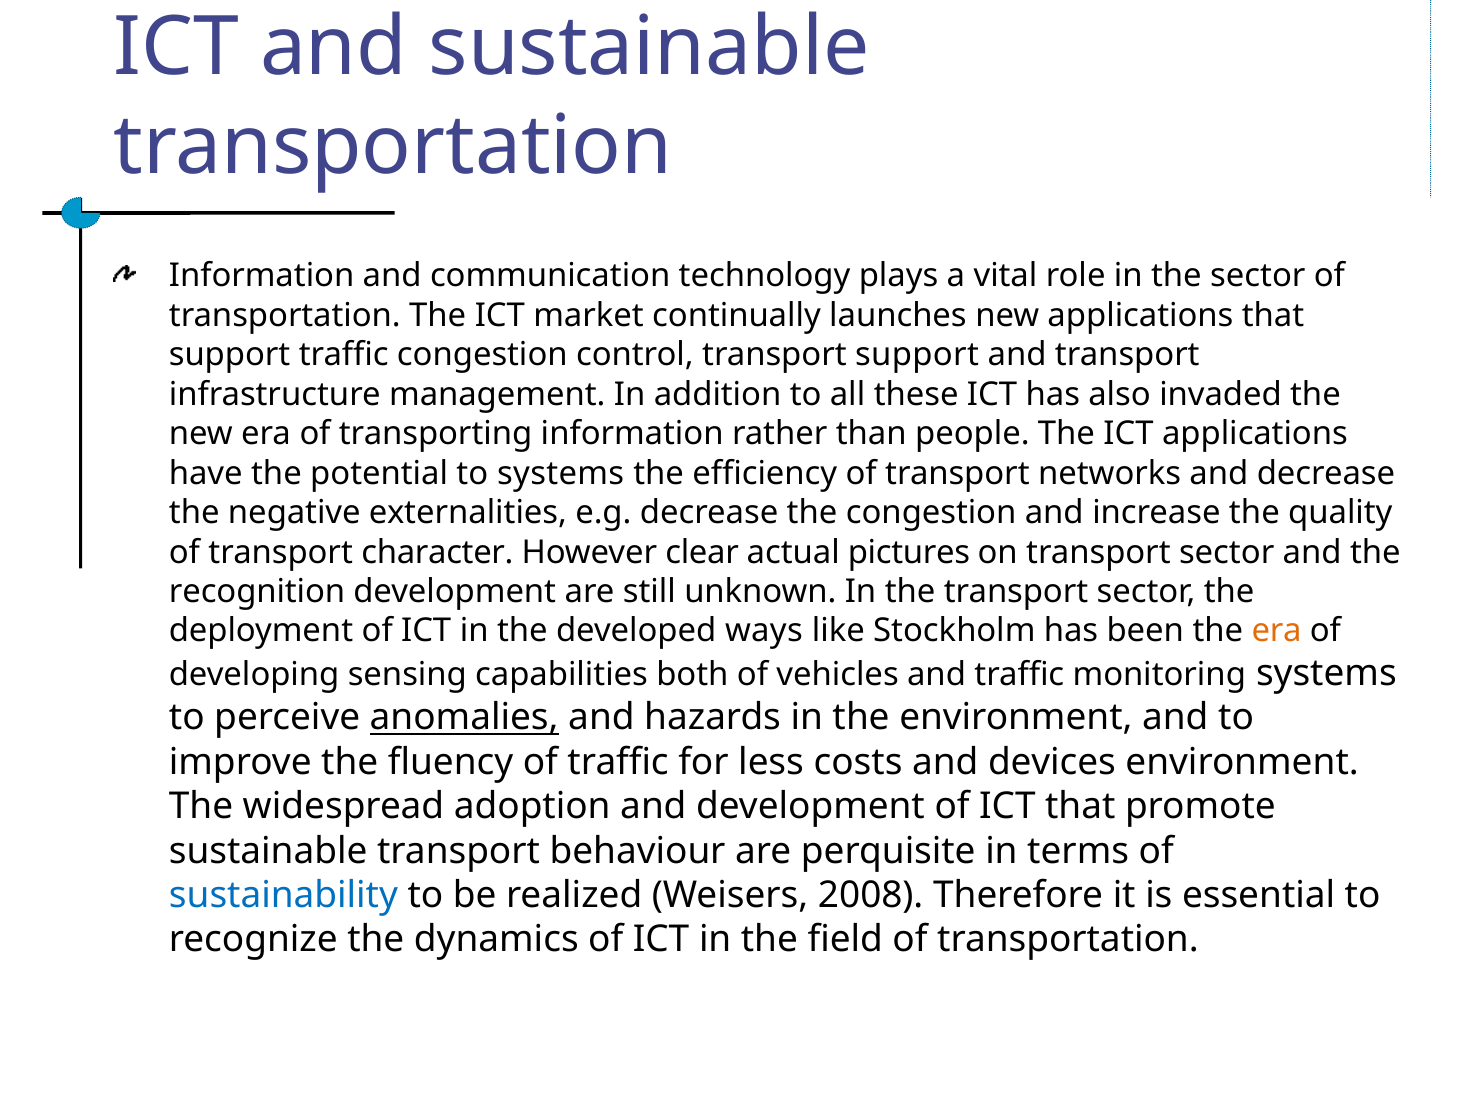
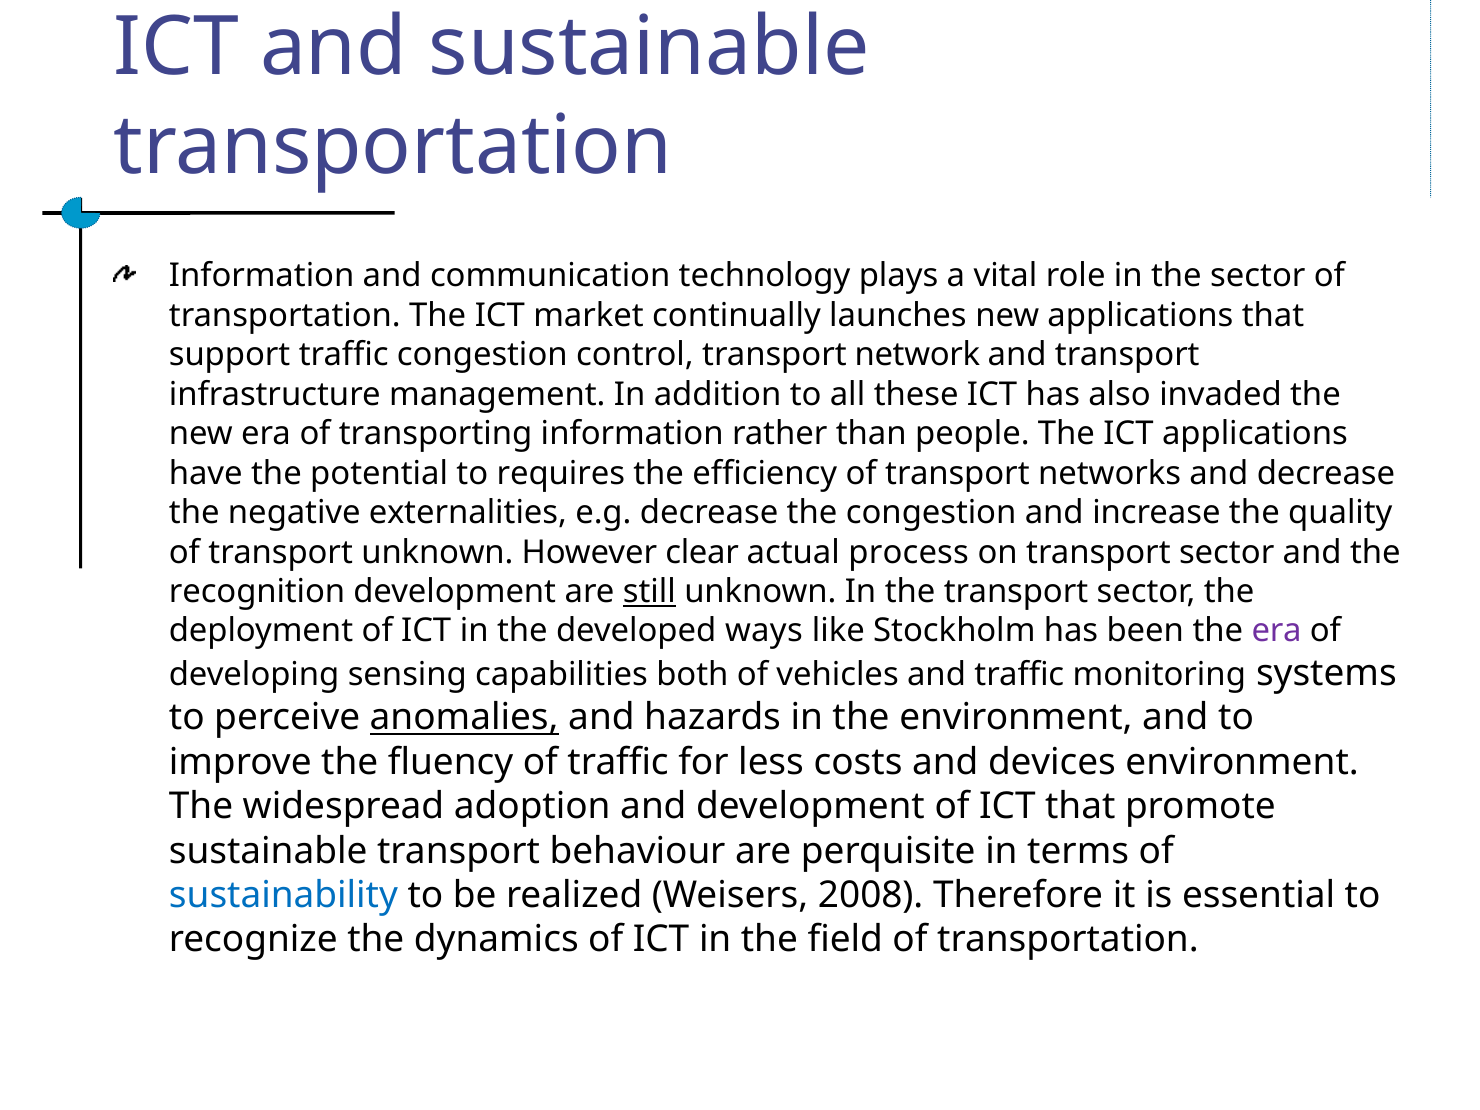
transport support: support -> network
to systems: systems -> requires
transport character: character -> unknown
pictures: pictures -> process
still underline: none -> present
era at (1277, 631) colour: orange -> purple
